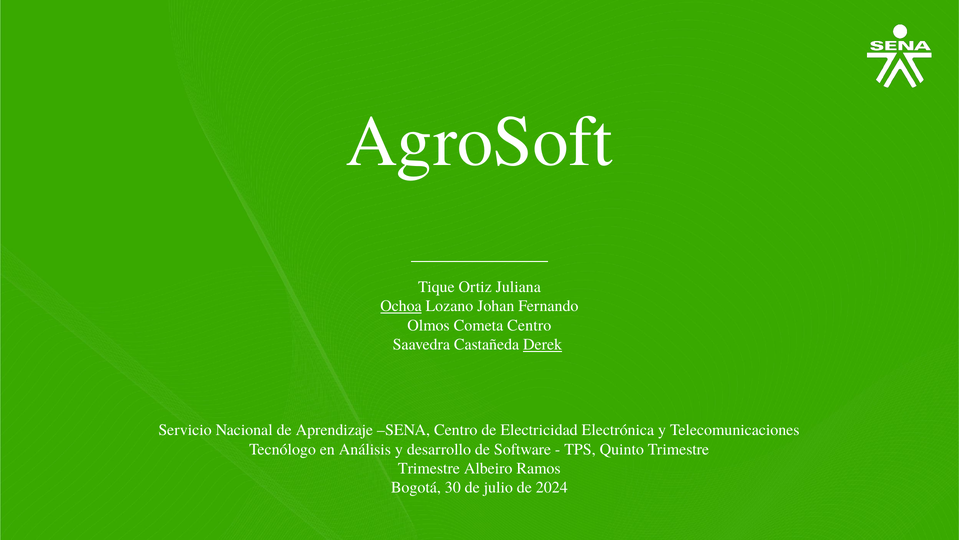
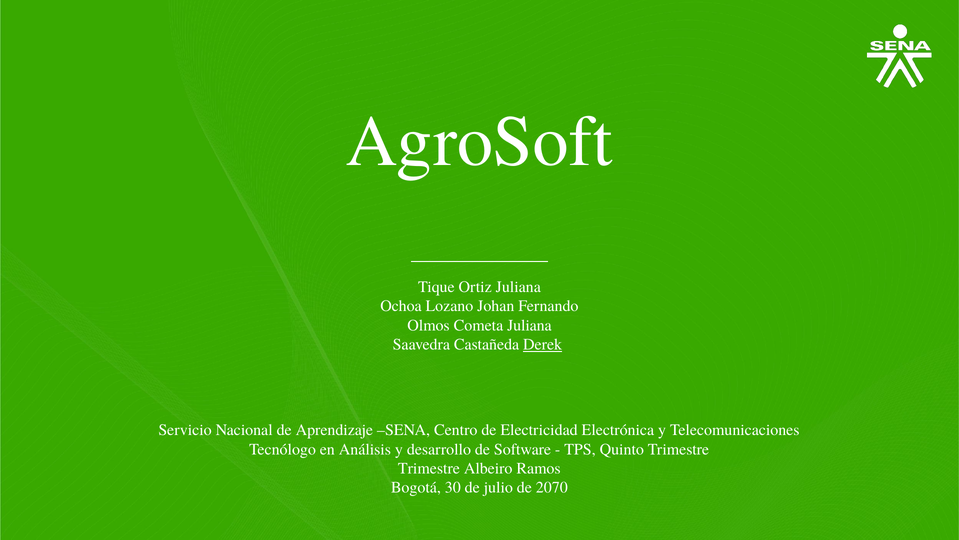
Ochoa underline: present -> none
Cometa Centro: Centro -> Juliana
2024: 2024 -> 2070
